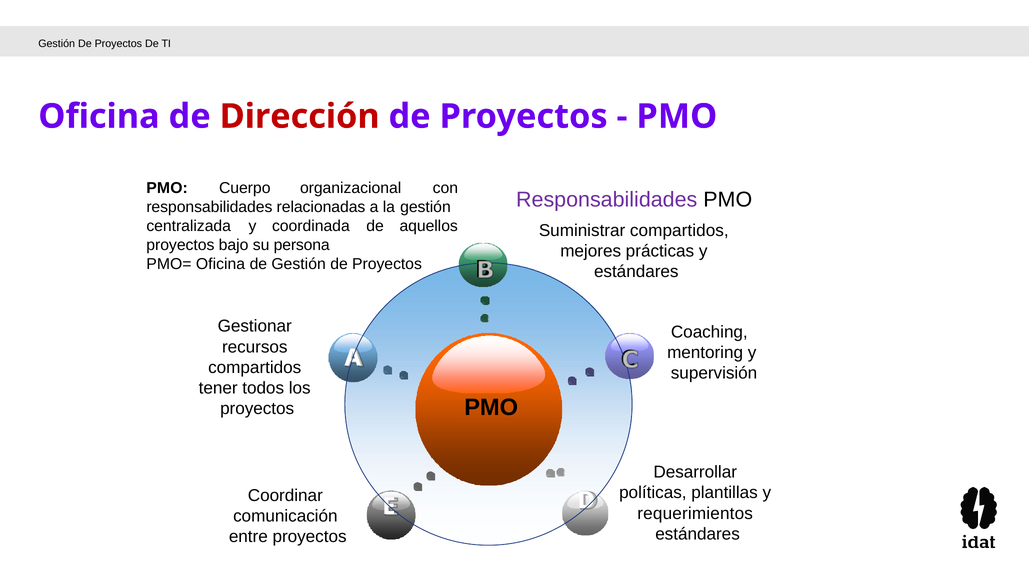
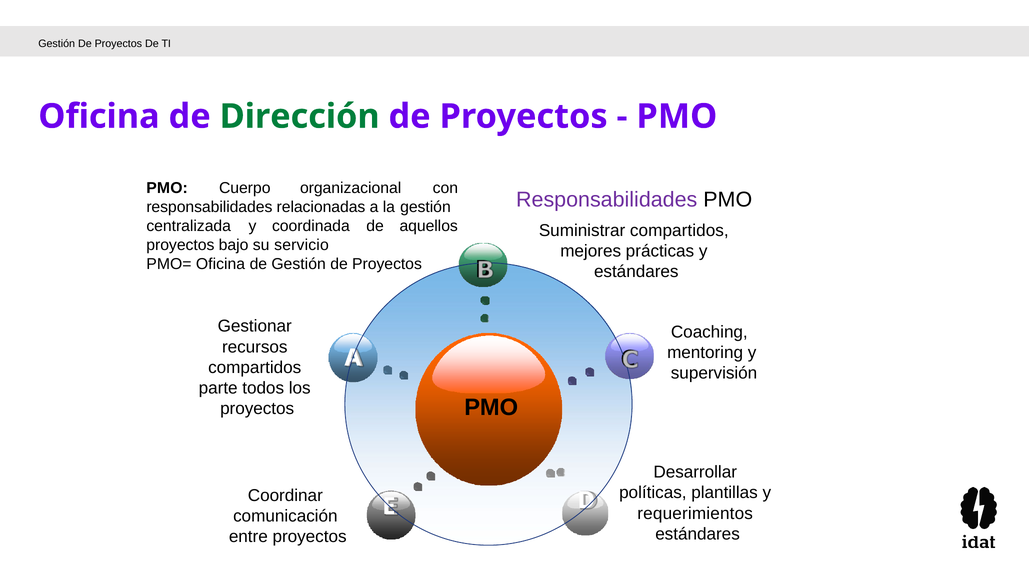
Dirección colour: red -> green
persona: persona -> servicio
tener: tener -> parte
